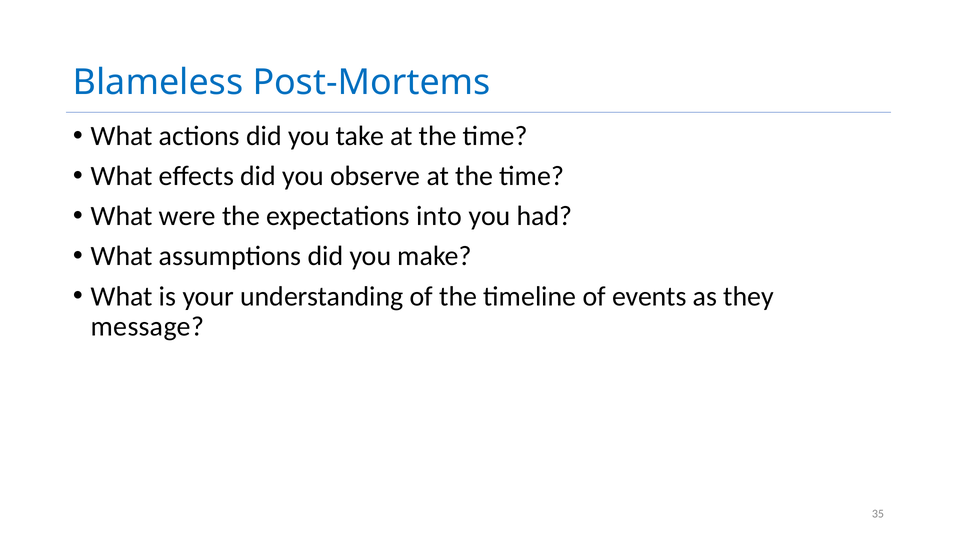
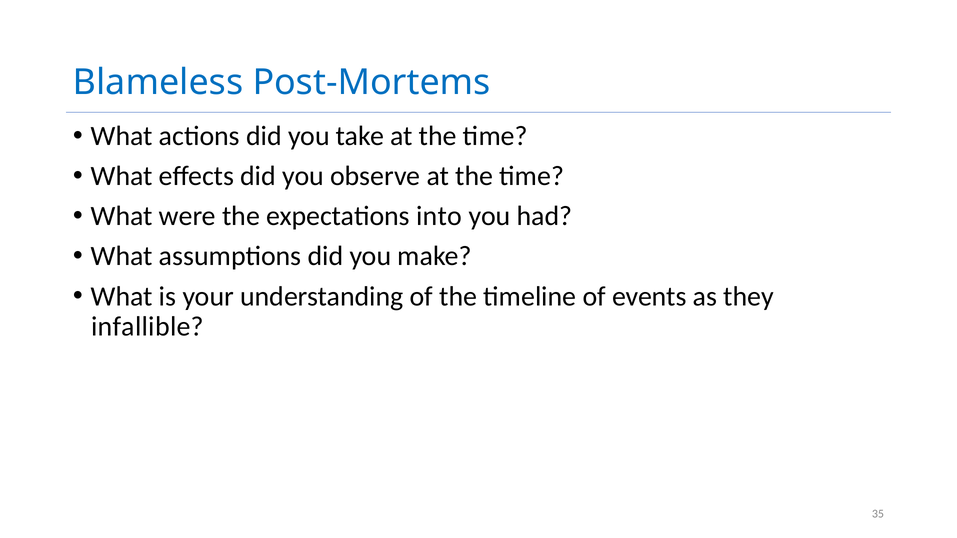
message: message -> infallible
